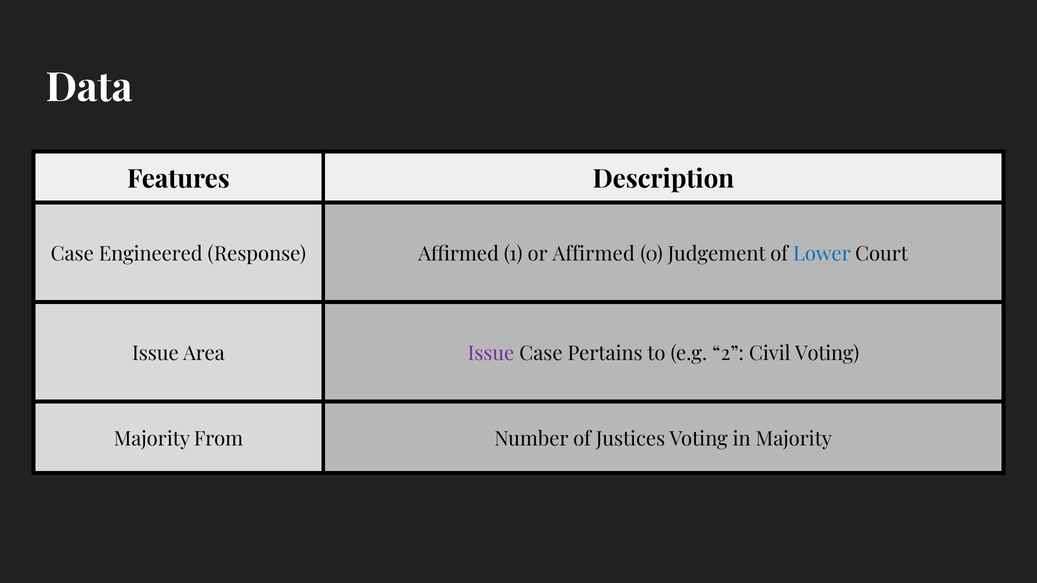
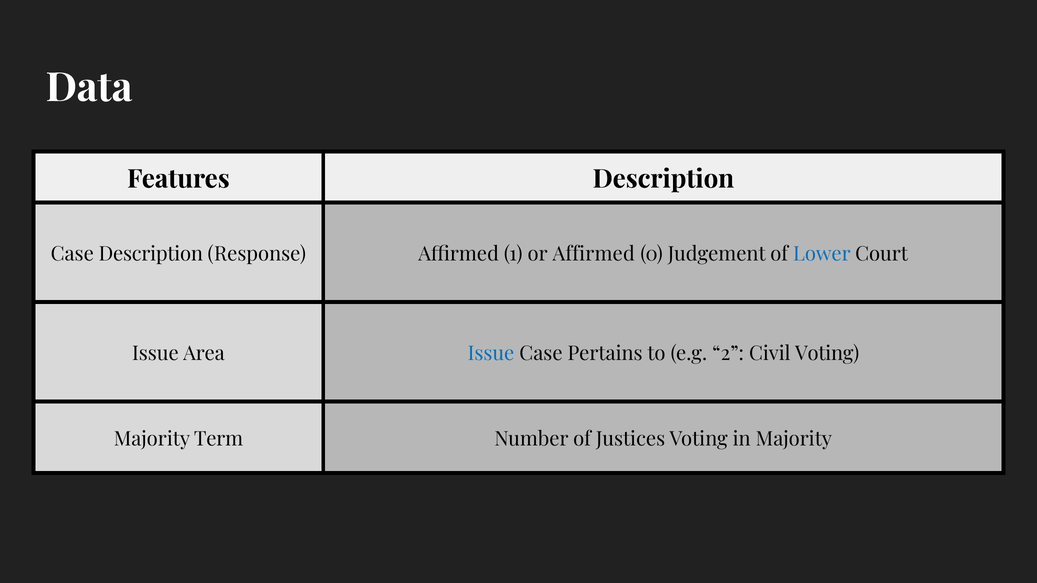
Case Engineered: Engineered -> Description
Issue at (491, 354) colour: purple -> blue
From: From -> Term
